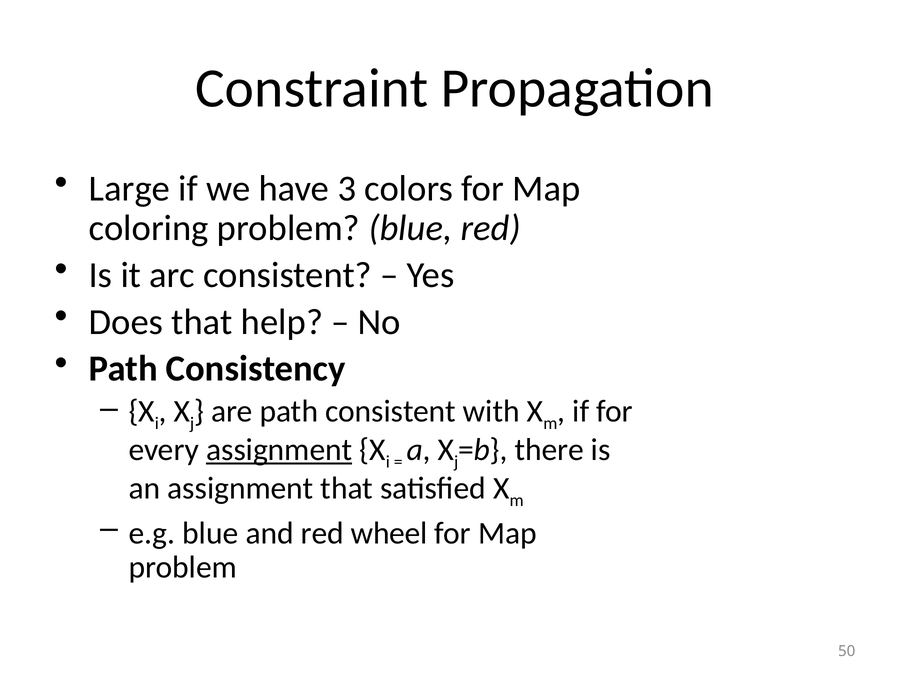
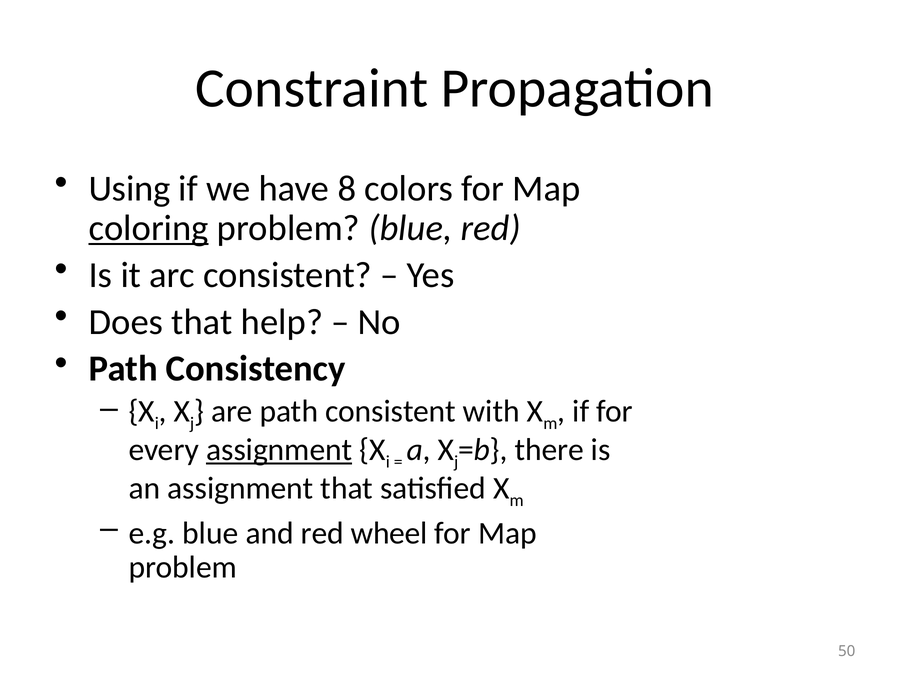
Large: Large -> Using
3: 3 -> 8
coloring underline: none -> present
